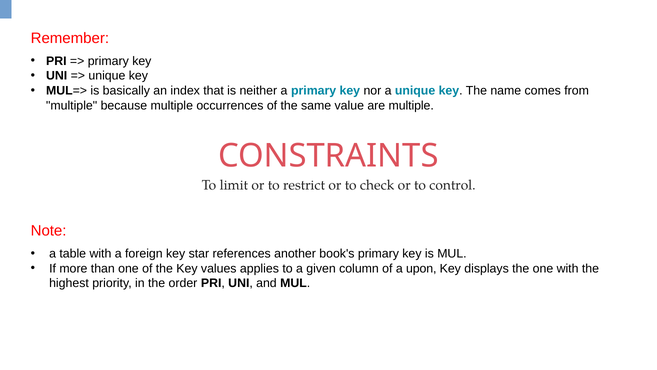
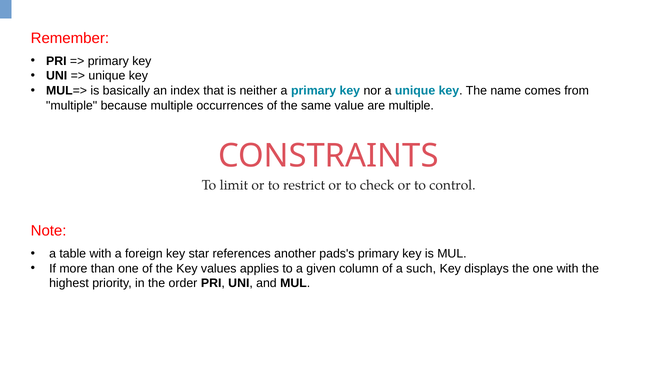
book's: book's -> pads's
upon: upon -> such
